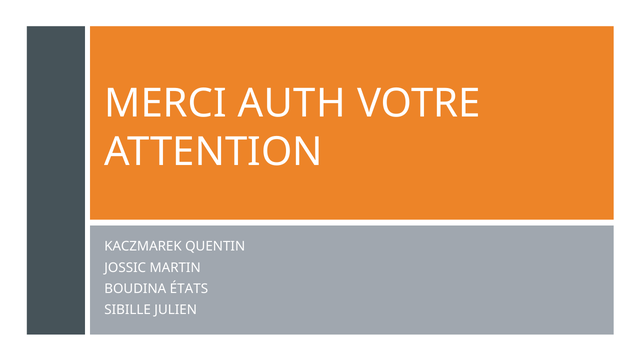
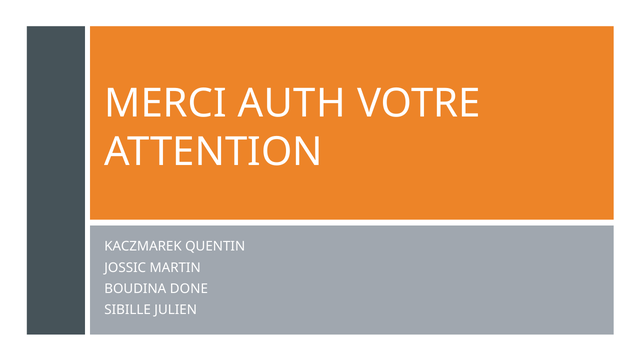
ÉTATS: ÉTATS -> DONE
